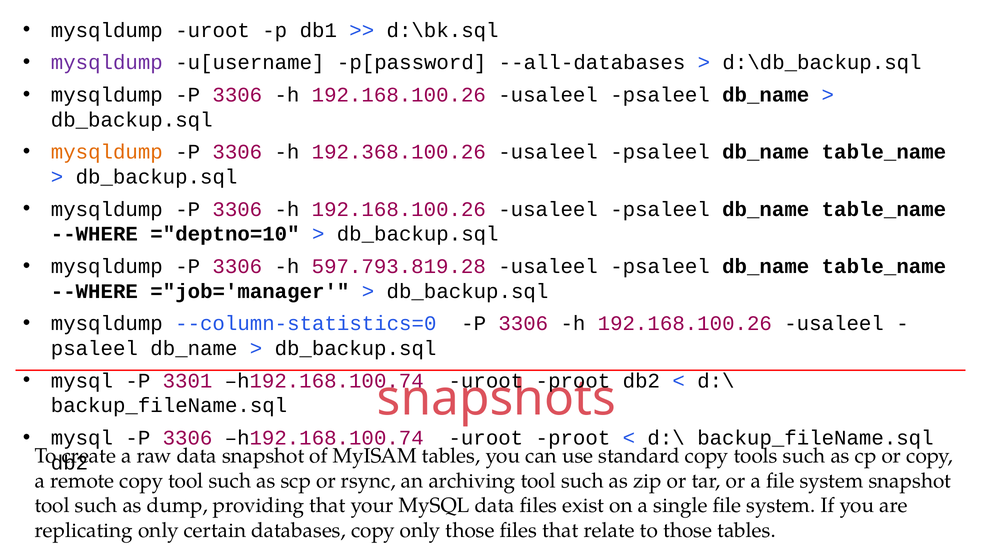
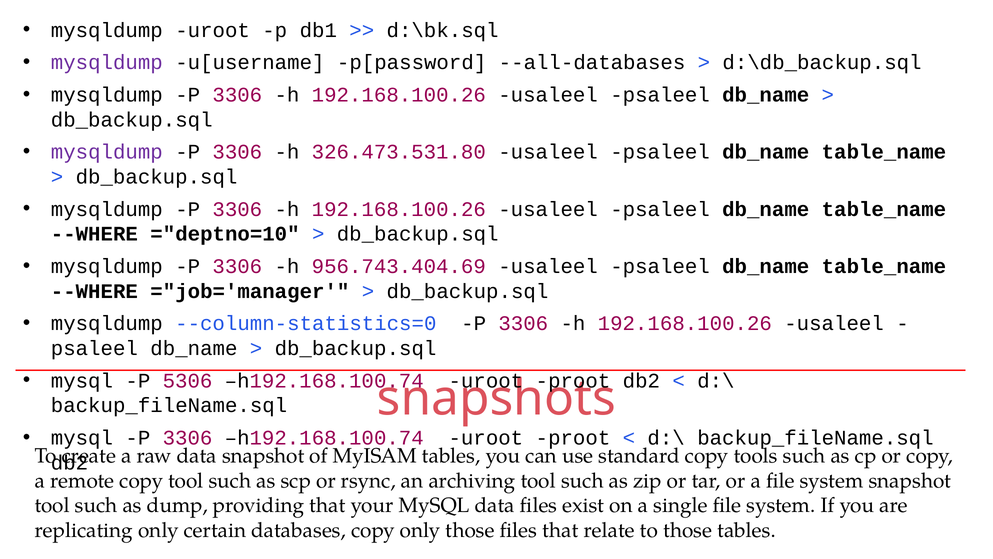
mysqldump at (107, 152) colour: orange -> purple
192.368.100.26: 192.368.100.26 -> 326.473.531.80
597.793.819.28: 597.793.819.28 -> 956.743.404.69
3301: 3301 -> 5306
